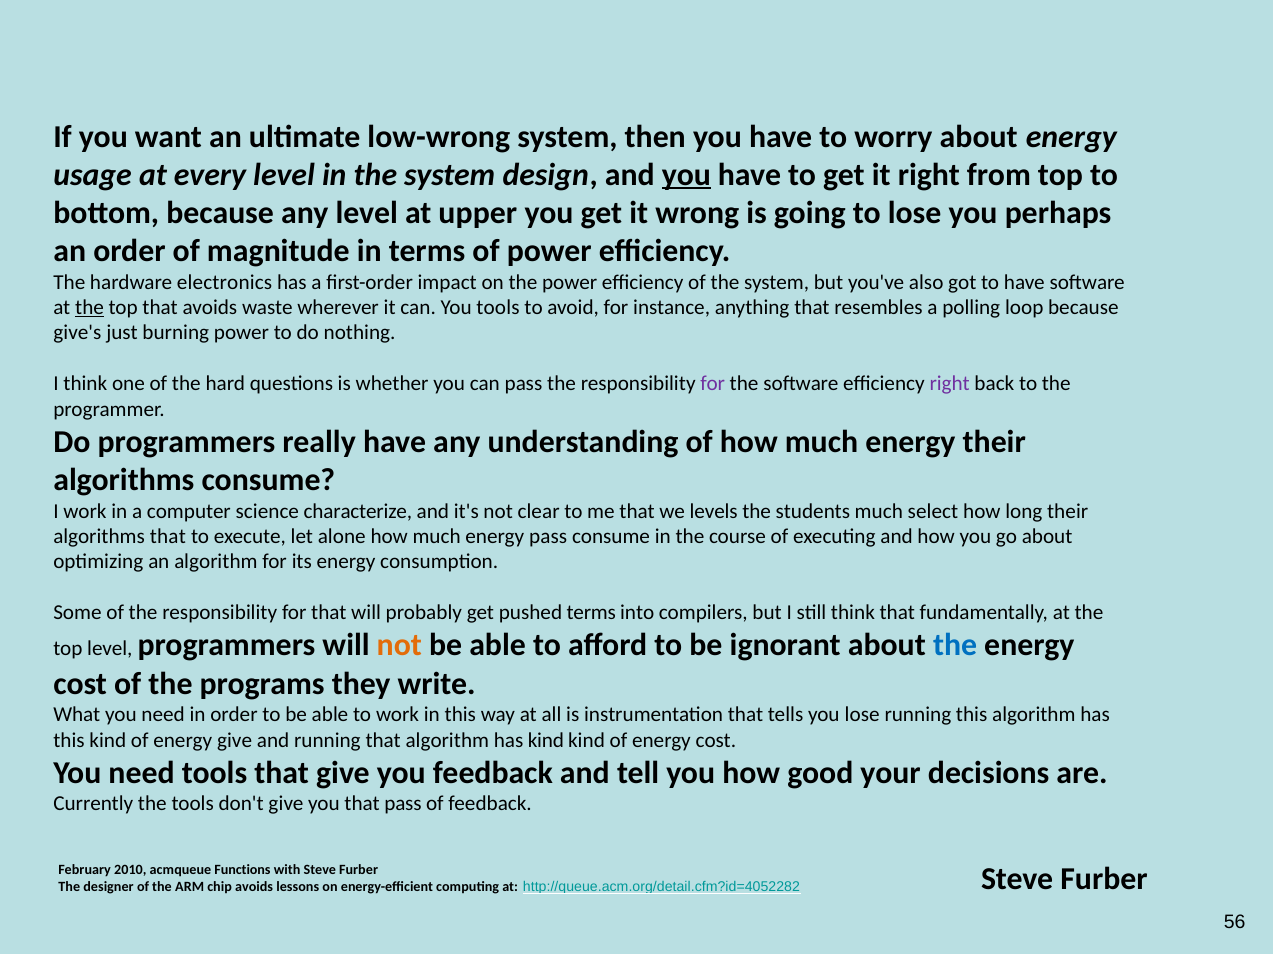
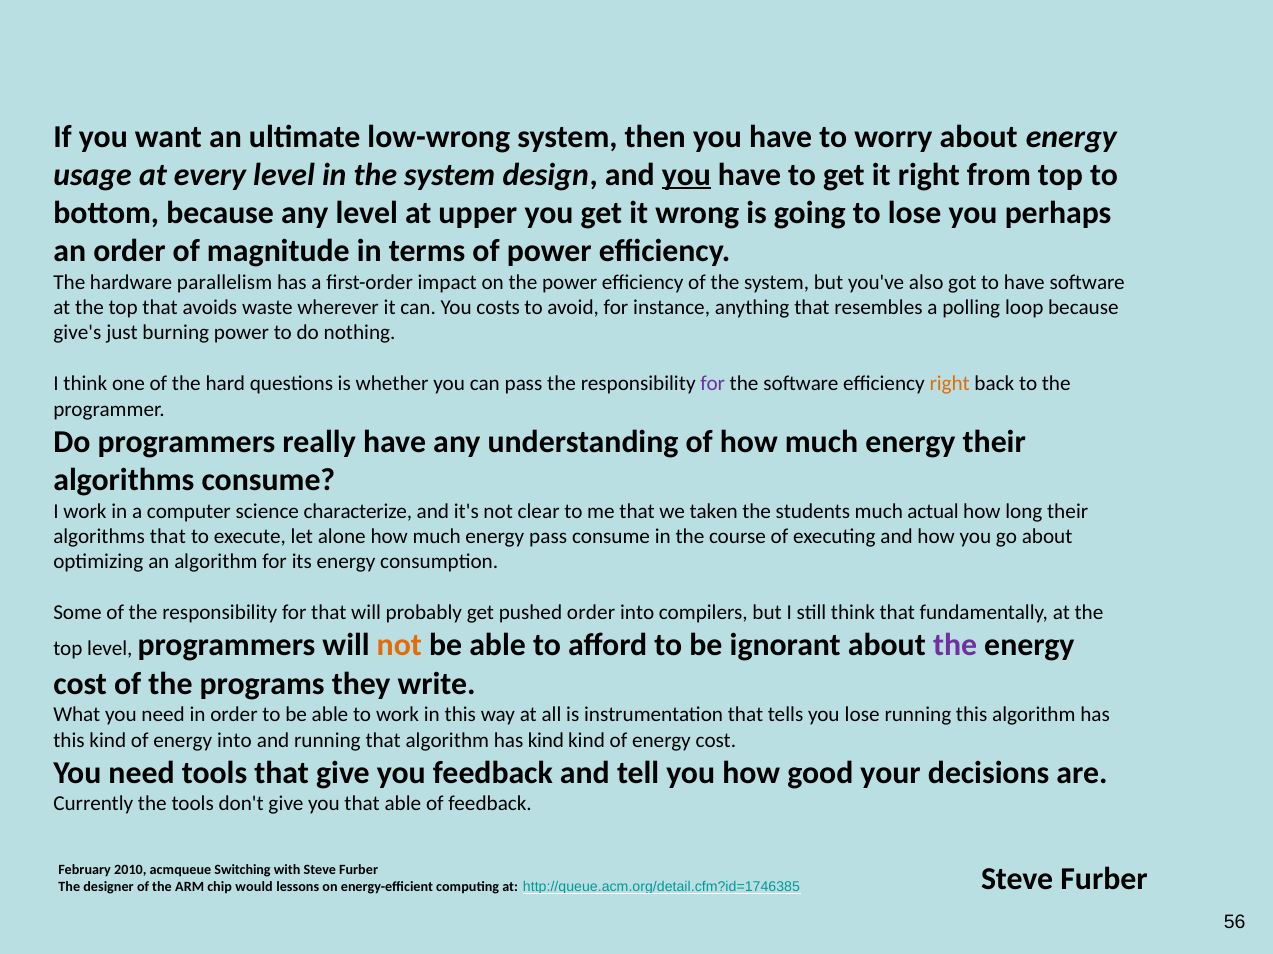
electronics: electronics -> parallelism
the at (90, 308) underline: present -> none
You tools: tools -> costs
right at (950, 384) colour: purple -> orange
levels: levels -> taken
select: select -> actual
pushed terms: terms -> order
the at (955, 646) colour: blue -> purple
energy give: give -> into
that pass: pass -> able
Functions: Functions -> Switching
chip avoids: avoids -> would
http://queue.acm.org/detail.cfm?id=4052282: http://queue.acm.org/detail.cfm?id=4052282 -> http://queue.acm.org/detail.cfm?id=1746385
